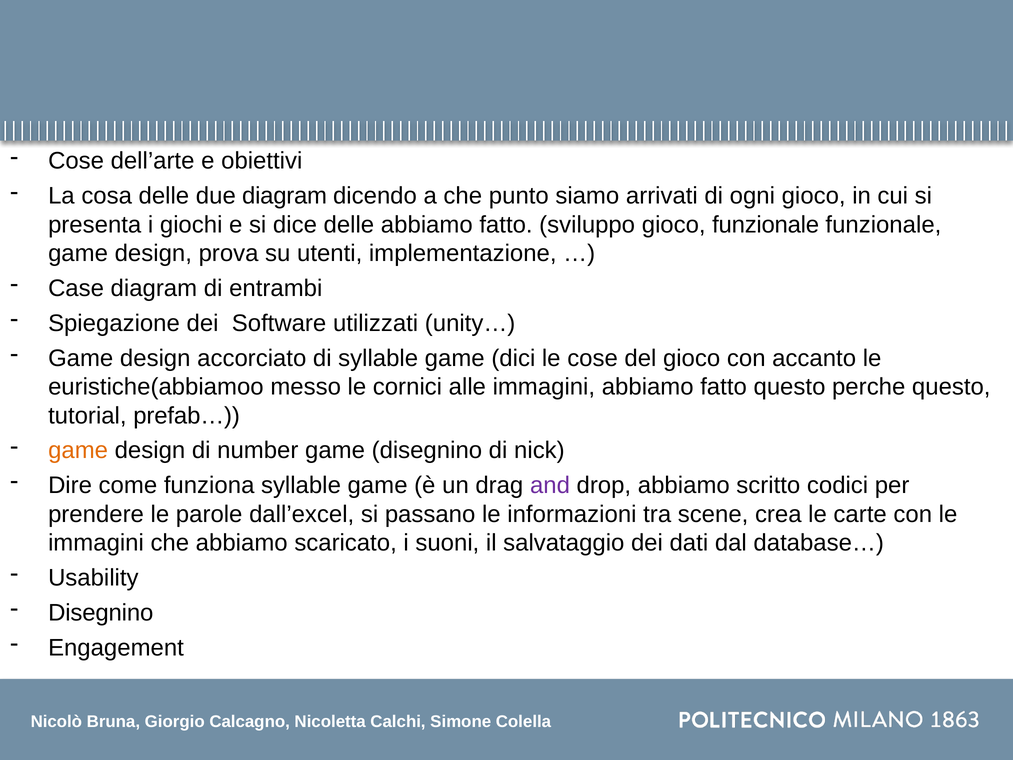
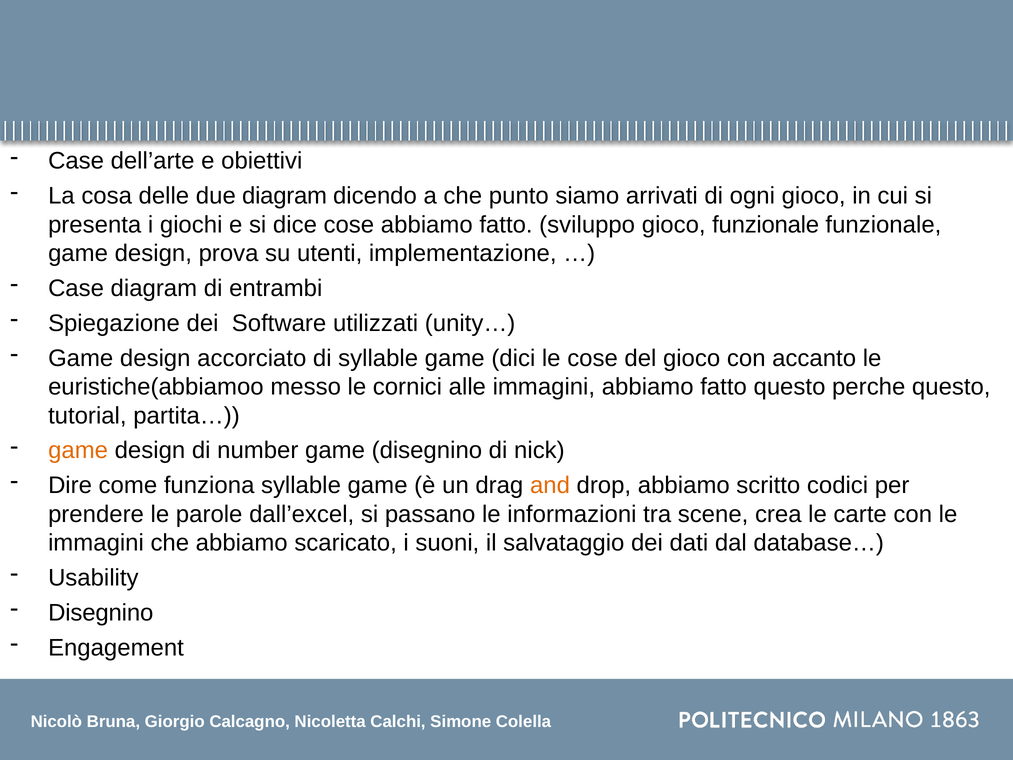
Cose at (76, 161): Cose -> Case
dice delle: delle -> cose
prefab…: prefab… -> partita…
and colour: purple -> orange
